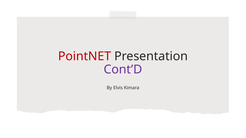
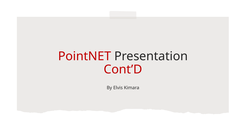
Cont’D colour: purple -> red
